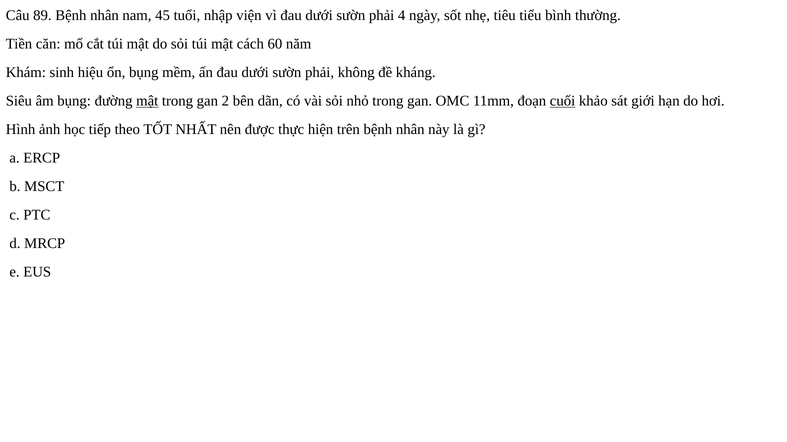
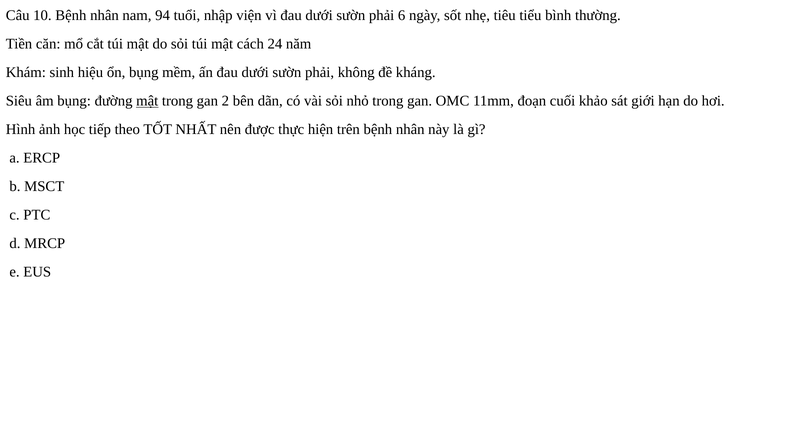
89: 89 -> 10
45: 45 -> 94
4: 4 -> 6
60: 60 -> 24
cuối underline: present -> none
